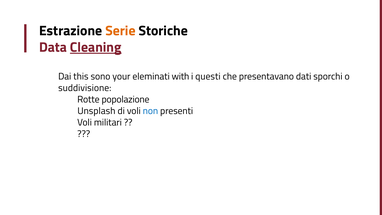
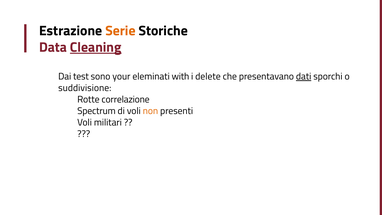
this: this -> test
questi: questi -> delete
dati underline: none -> present
popolazione: popolazione -> correlazione
Unsplash: Unsplash -> Spectrum
non colour: blue -> orange
